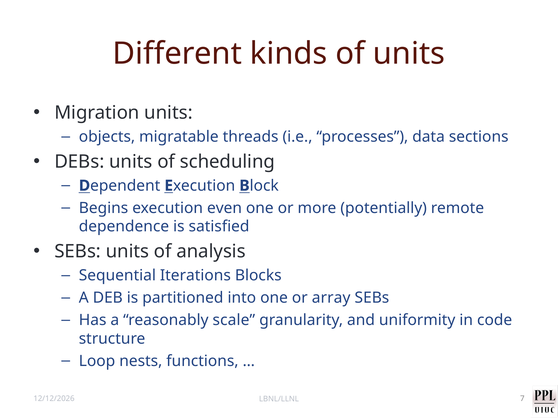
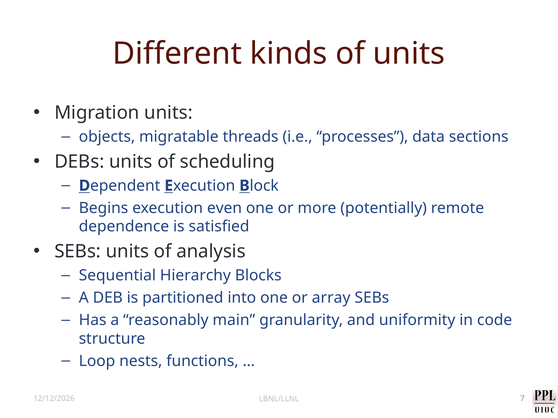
Iterations: Iterations -> Hierarchy
scale: scale -> main
